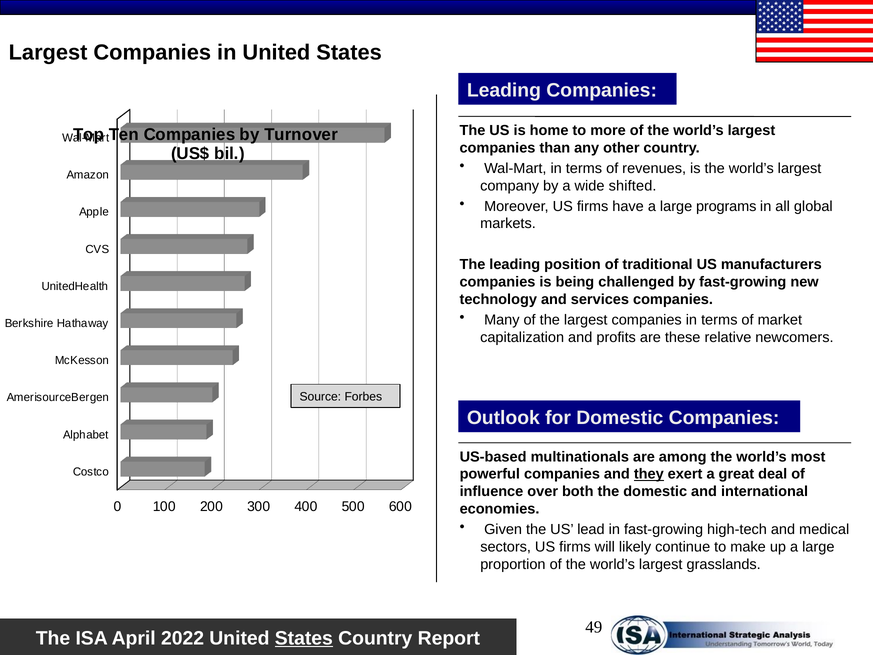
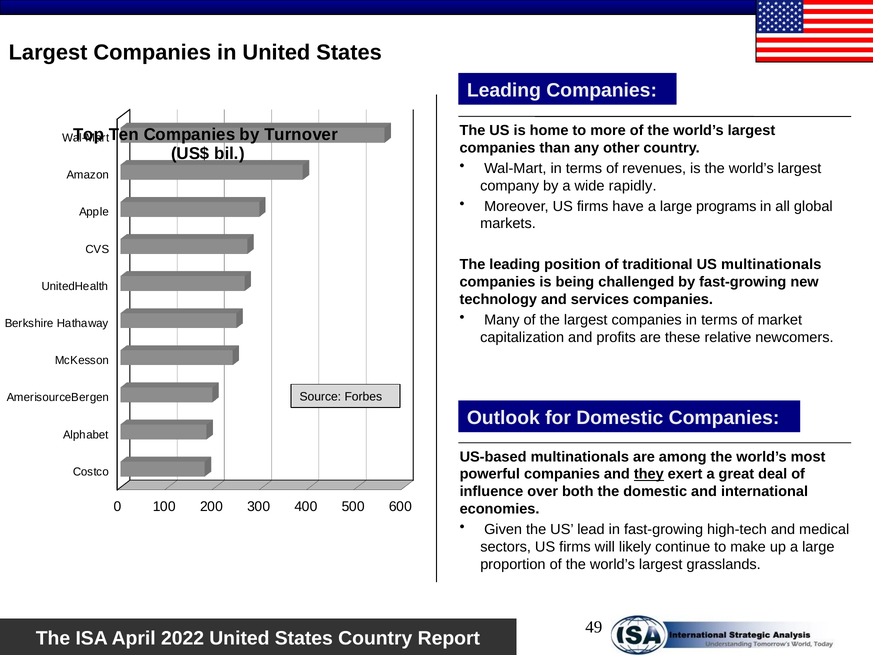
shifted: shifted -> rapidly
US manufacturers: manufacturers -> multinationals
States at (304, 638) underline: present -> none
